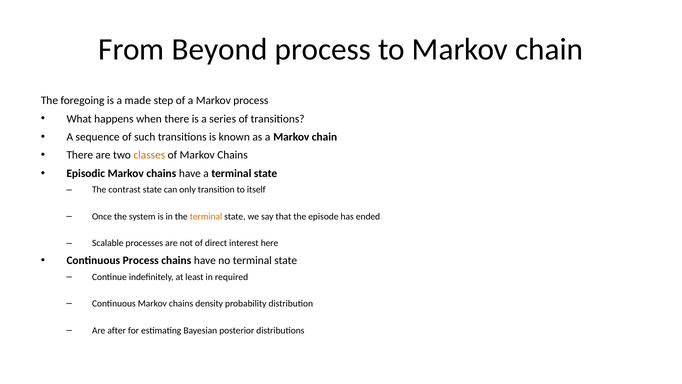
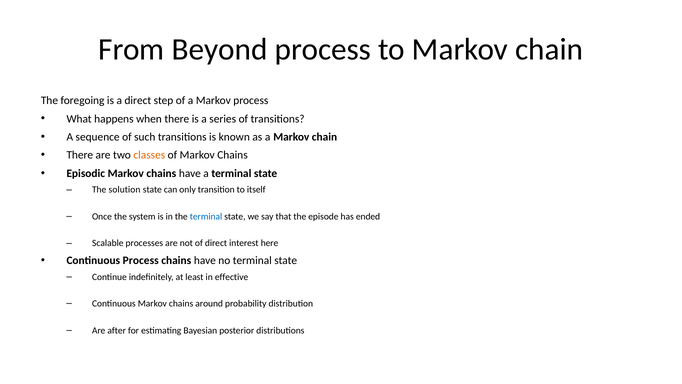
a made: made -> direct
contrast: contrast -> solution
terminal at (206, 216) colour: orange -> blue
required: required -> effective
density: density -> around
